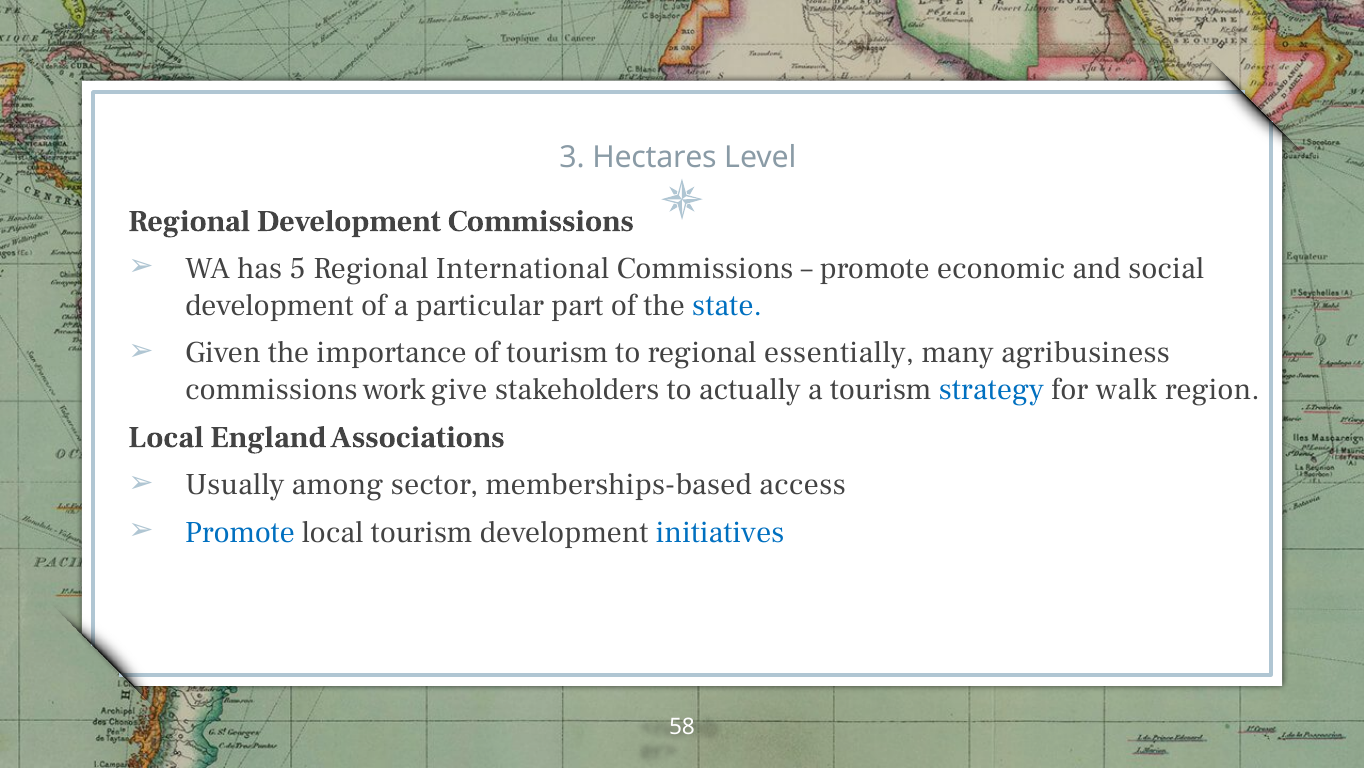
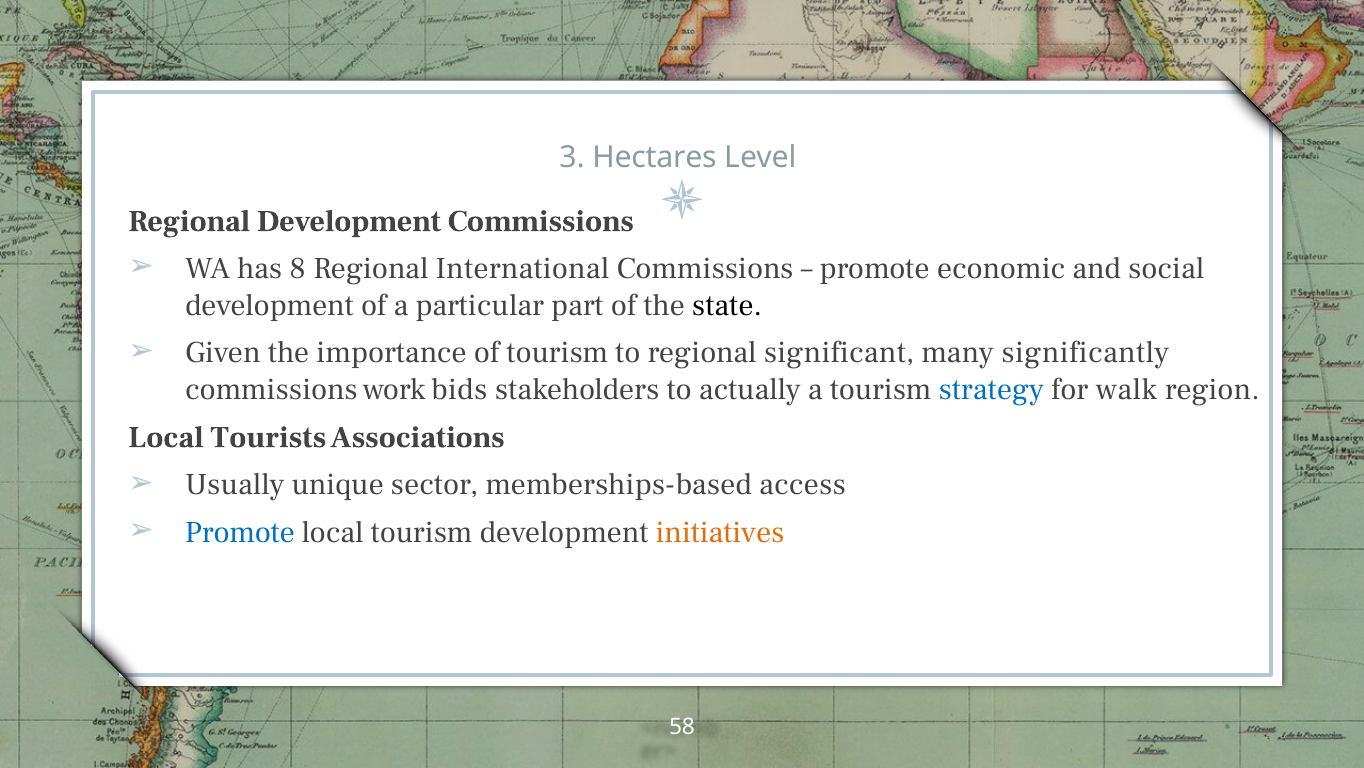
5: 5 -> 8
state colour: blue -> black
essentially: essentially -> significant
agribusiness: agribusiness -> significantly
give: give -> bids
England: England -> Tourists
among: among -> unique
initiatives colour: blue -> orange
